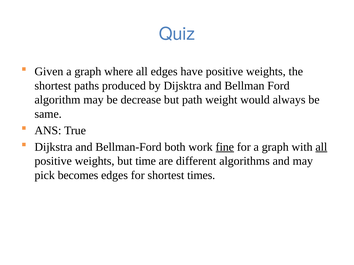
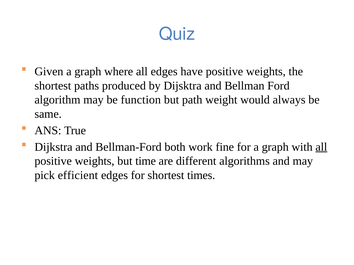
decrease: decrease -> function
fine underline: present -> none
becomes: becomes -> efficient
